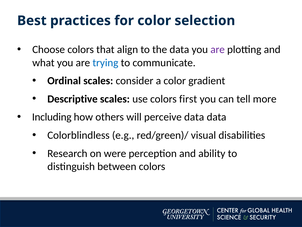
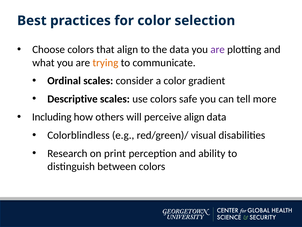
trying colour: blue -> orange
first: first -> safe
perceive data: data -> align
were: were -> print
